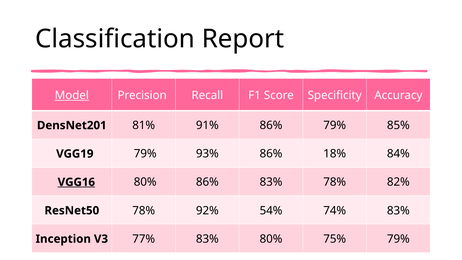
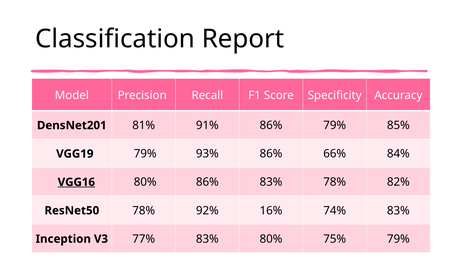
Model underline: present -> none
18%: 18% -> 66%
54%: 54% -> 16%
